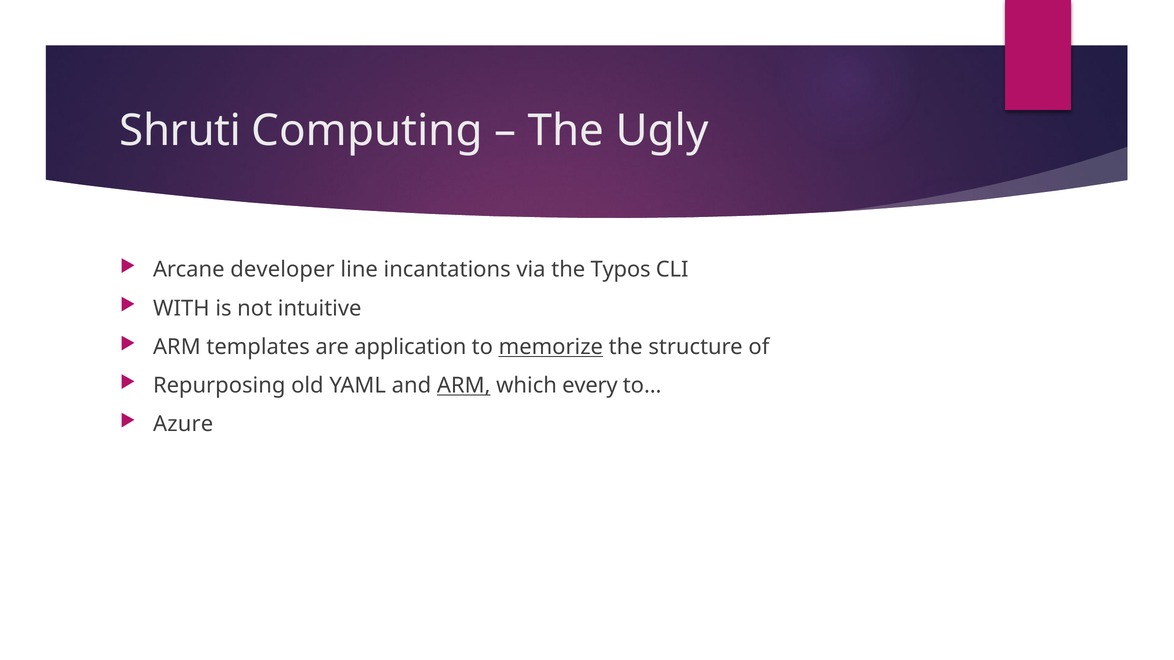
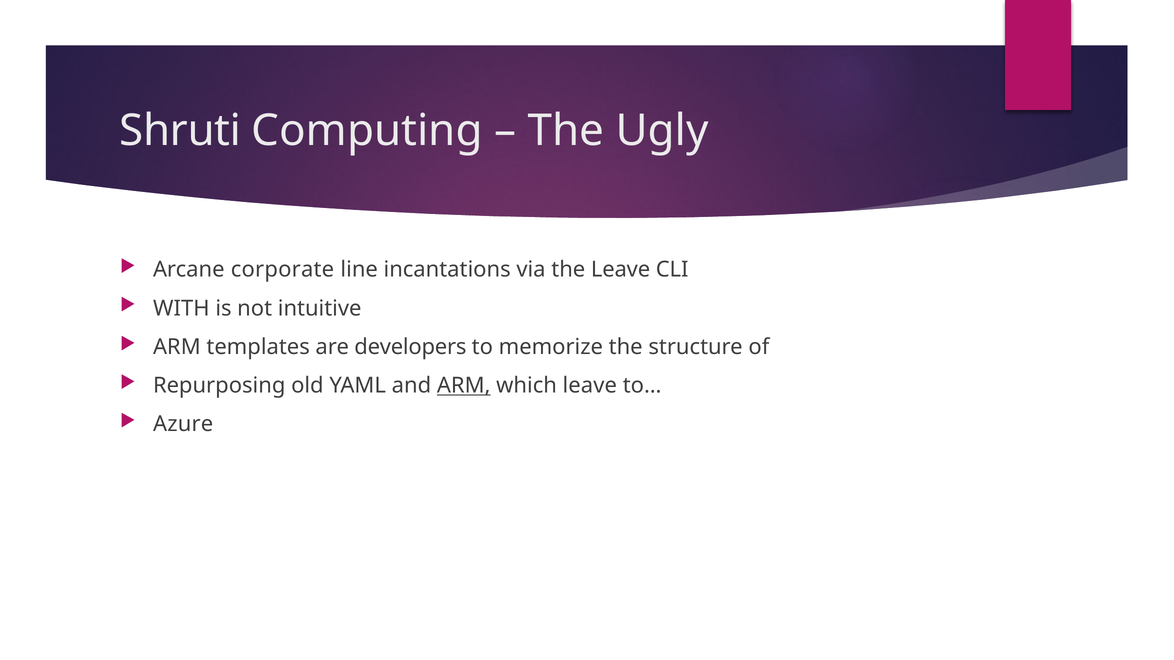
developer: developer -> corporate
the Typos: Typos -> Leave
application: application -> developers
memorize underline: present -> none
which every: every -> leave
